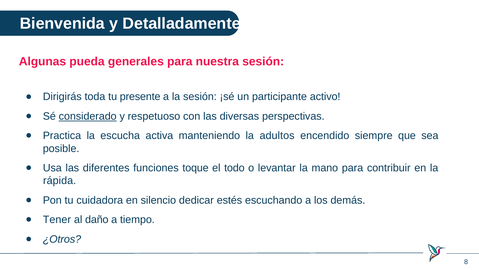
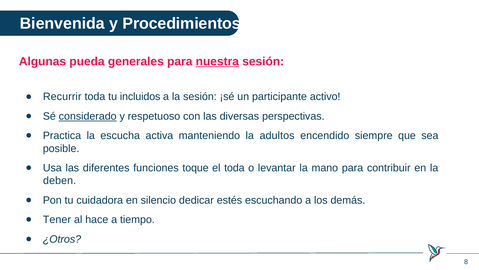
Detalladamente: Detalladamente -> Procedimientos
nuestra underline: none -> present
Dirigirás: Dirigirás -> Recurrir
presente: presente -> incluidos
el todo: todo -> toda
rápida: rápida -> deben
daño: daño -> hace
